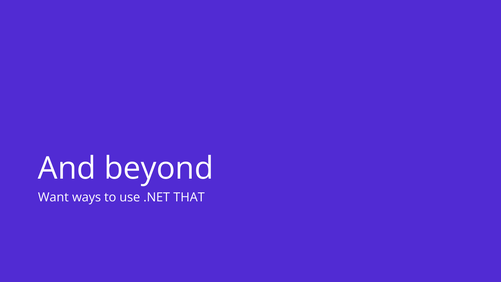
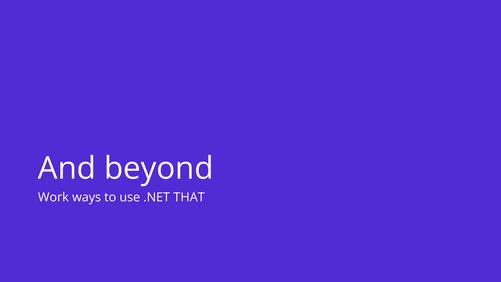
Want: Want -> Work
